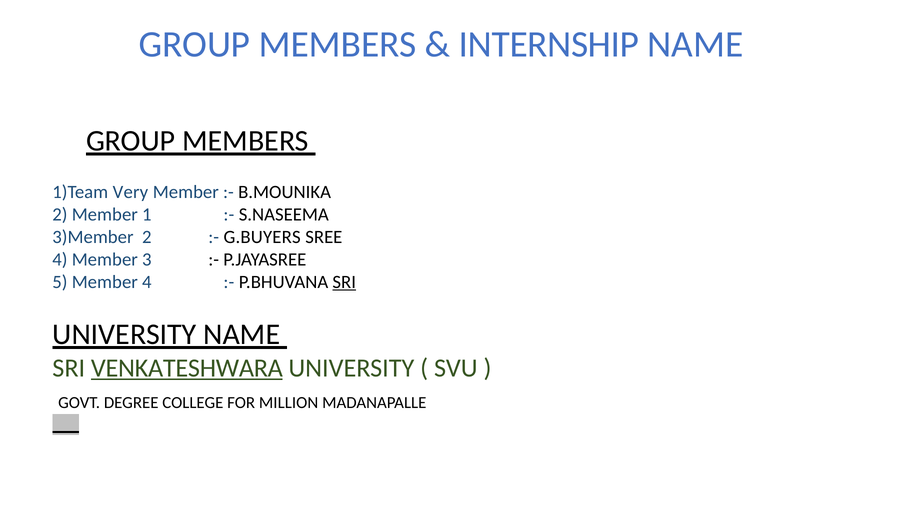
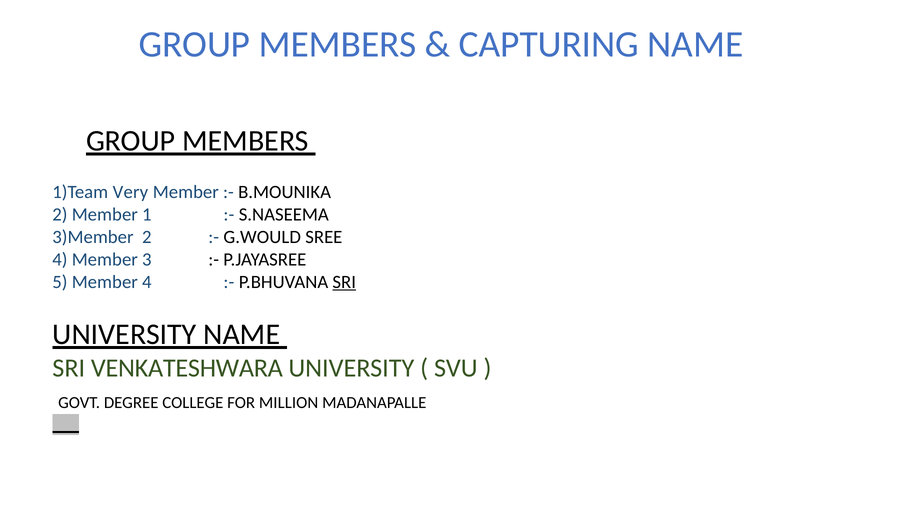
INTERNSHIP: INTERNSHIP -> CAPTURING
G.BUYERS: G.BUYERS -> G.WOULD
VENKATESHWARA underline: present -> none
